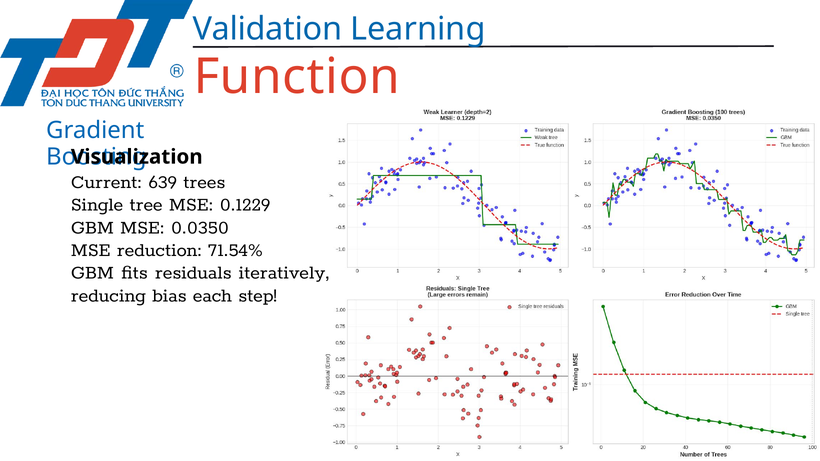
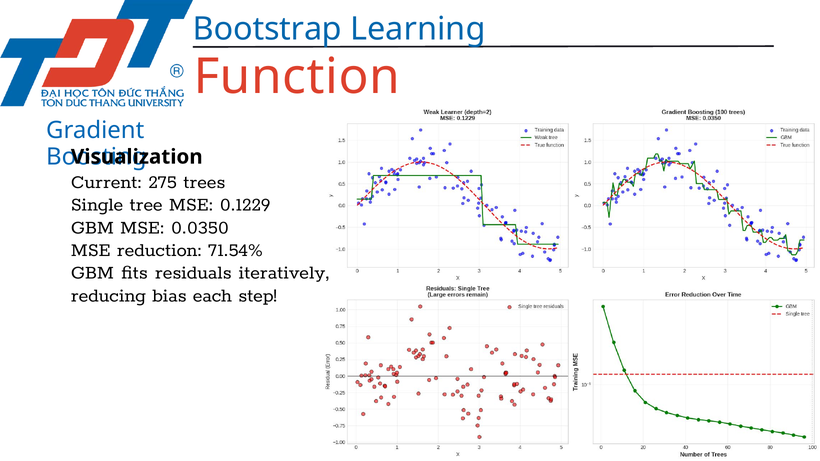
Validation: Validation -> Bootstrap
639: 639 -> 275
